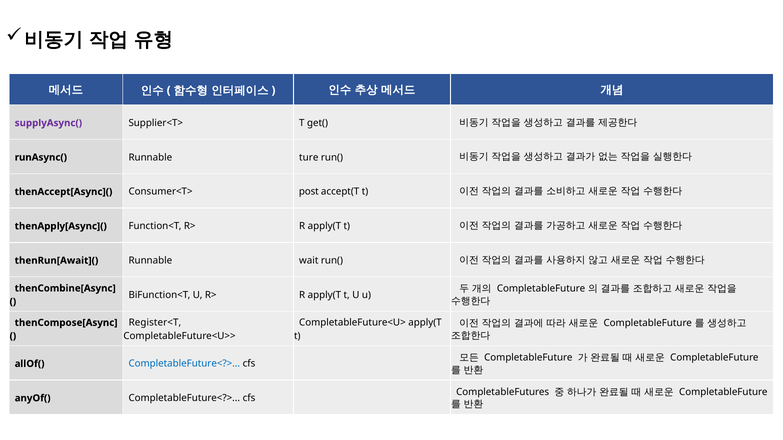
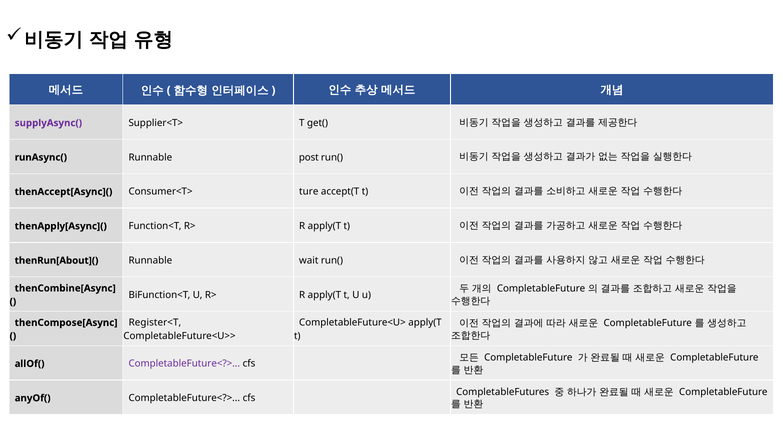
ture: ture -> post
post: post -> ture
thenRun[Await](: thenRun[Await]( -> thenRun[About](
CompletableFuture<?> at (184, 364) colour: blue -> purple
